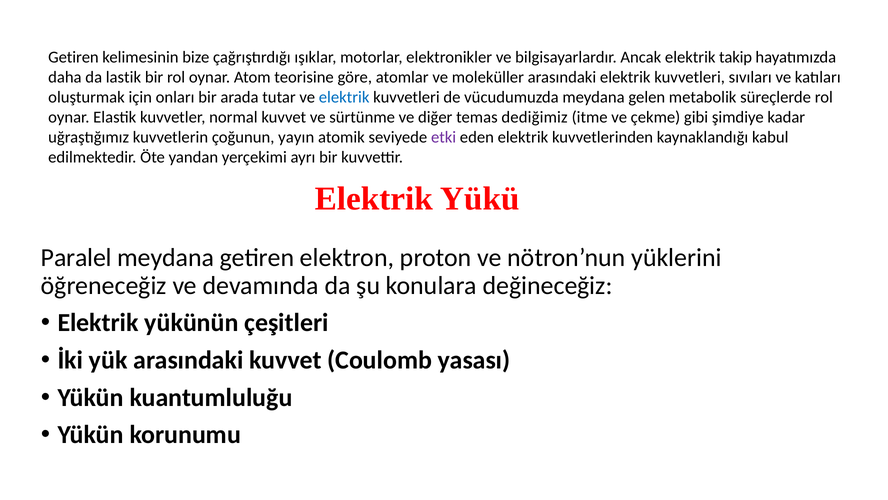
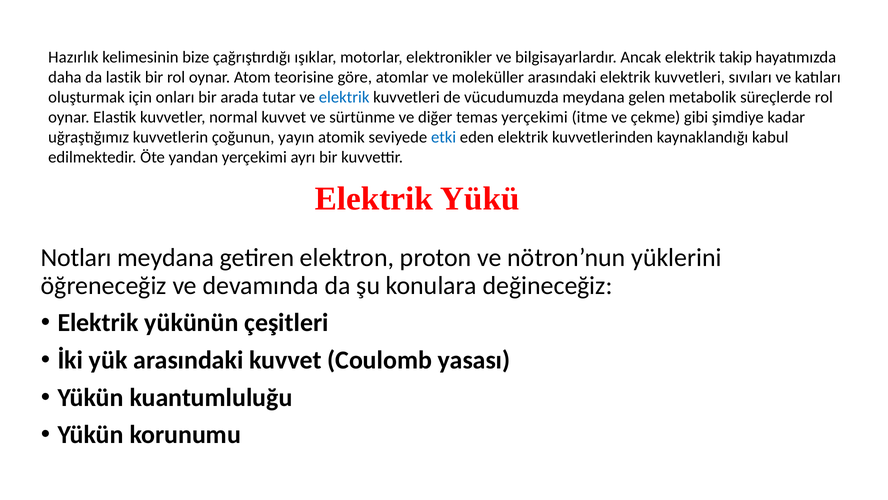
Getiren at (73, 57): Getiren -> Hazırlık
temas dediğimiz: dediğimiz -> yerçekimi
etki colour: purple -> blue
Paralel: Paralel -> Notları
